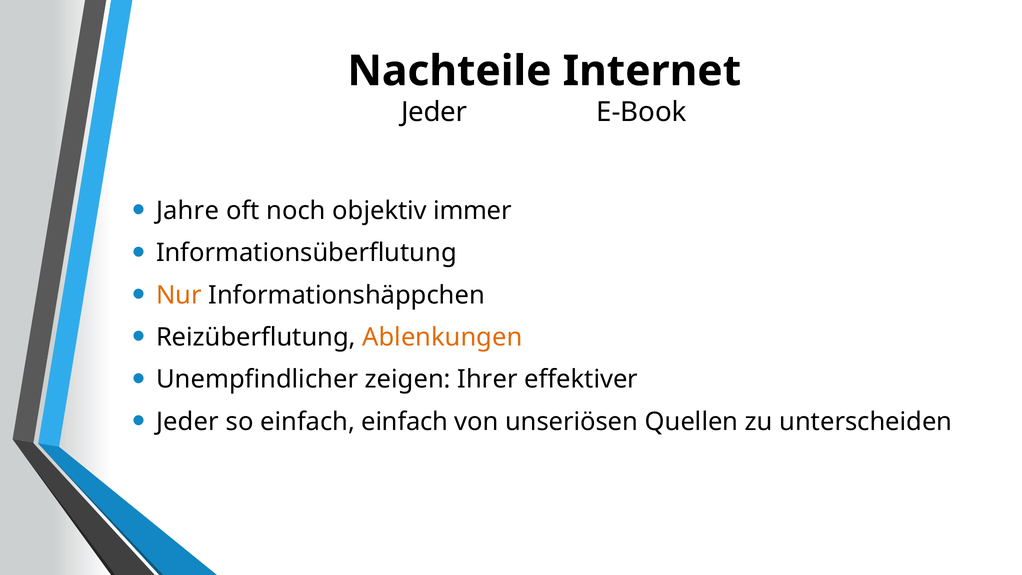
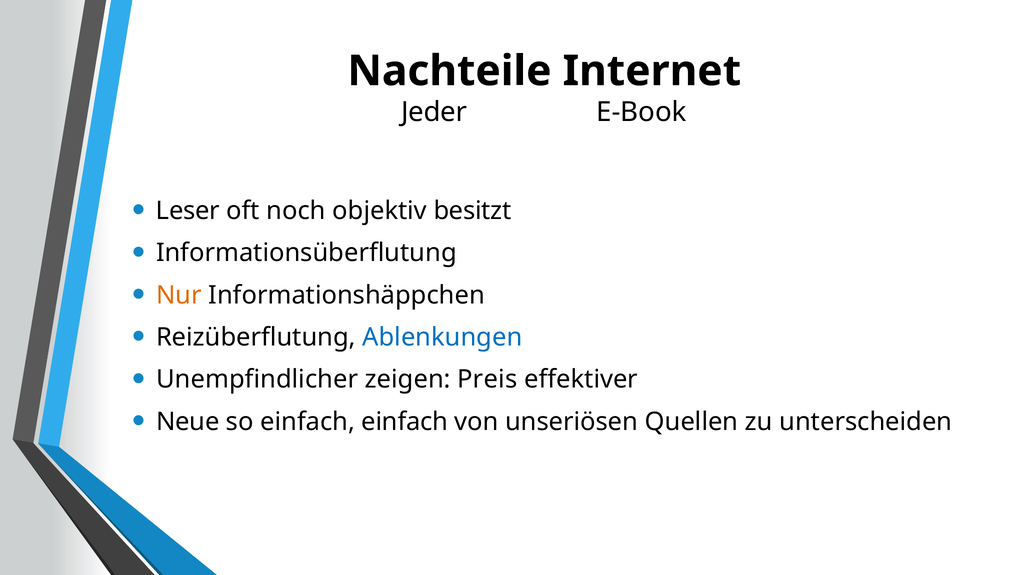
Jahre: Jahre -> Leser
immer: immer -> besitzt
Ablenkungen colour: orange -> blue
Ihrer: Ihrer -> Preis
Jeder at (188, 422): Jeder -> Neue
